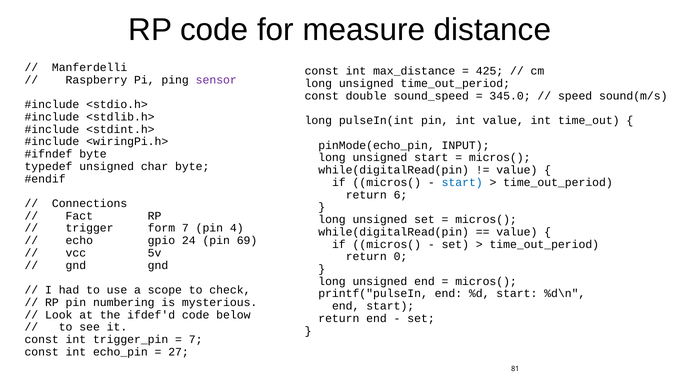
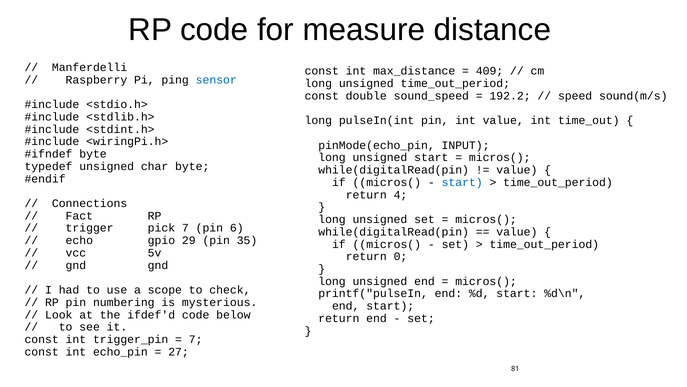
425: 425 -> 409
sensor colour: purple -> blue
345.0: 345.0 -> 192.2
6: 6 -> 4
form: form -> pick
4: 4 -> 6
24: 24 -> 29
69: 69 -> 35
